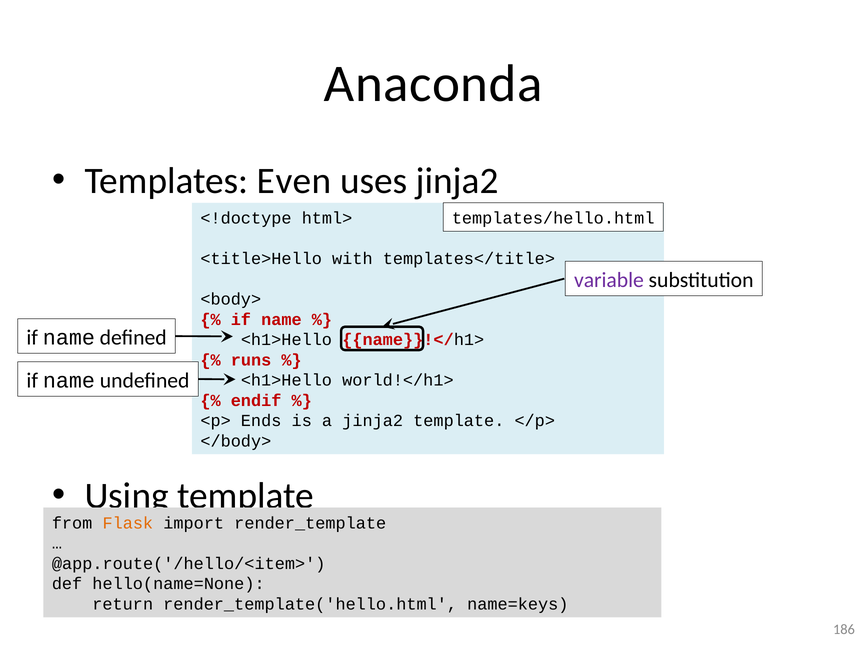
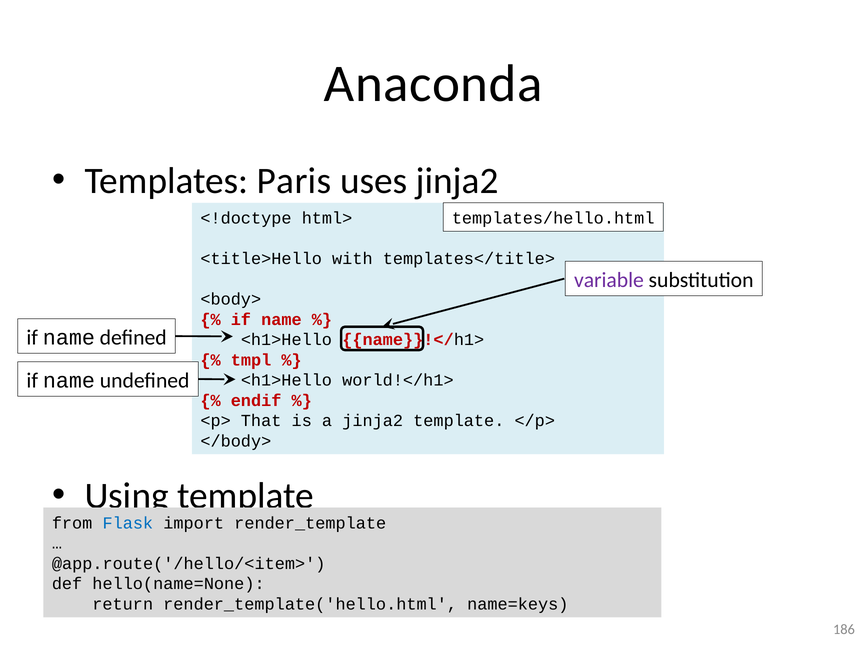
Even: Even -> Paris
runs: runs -> tmpl
Ends: Ends -> That
Flask colour: orange -> blue
